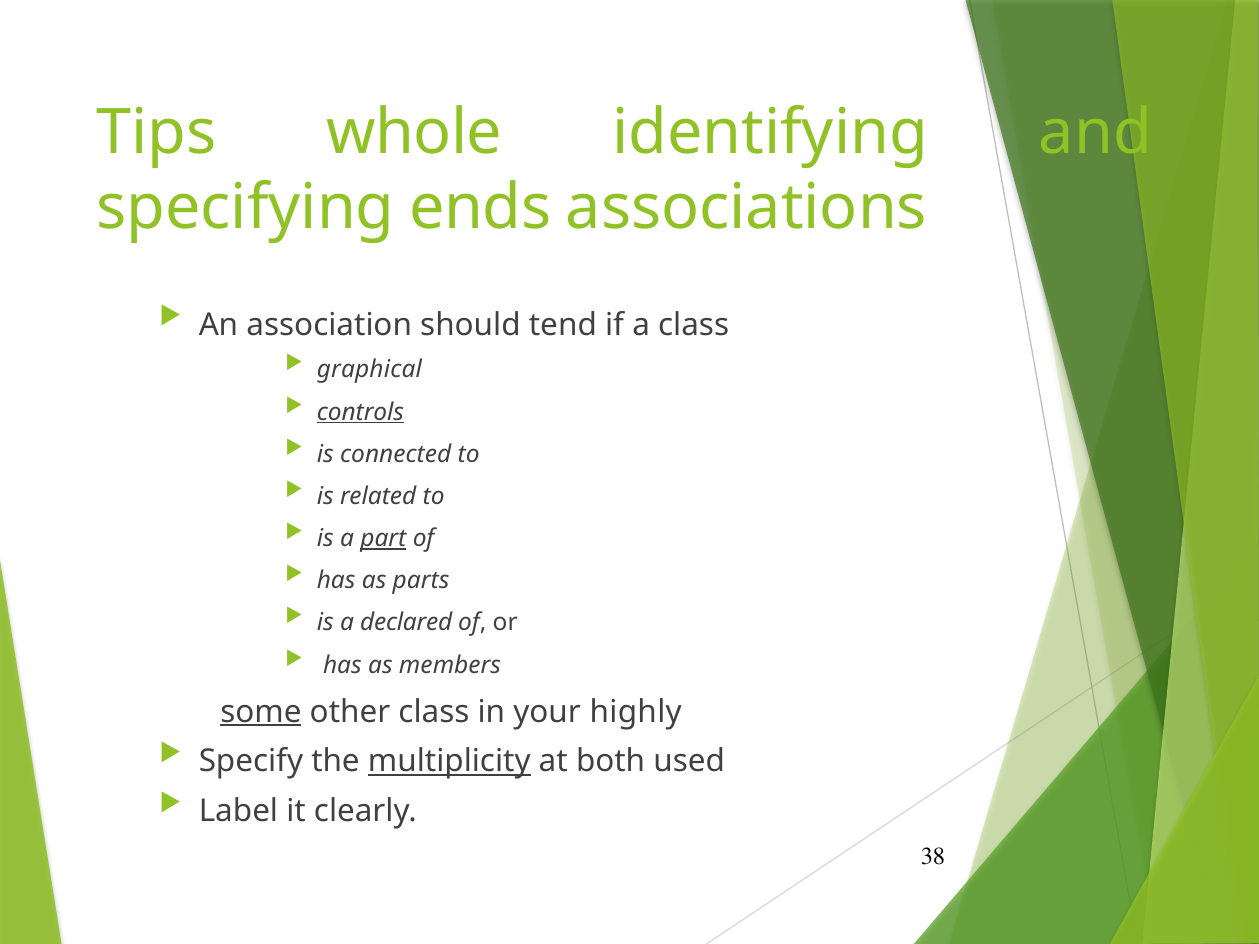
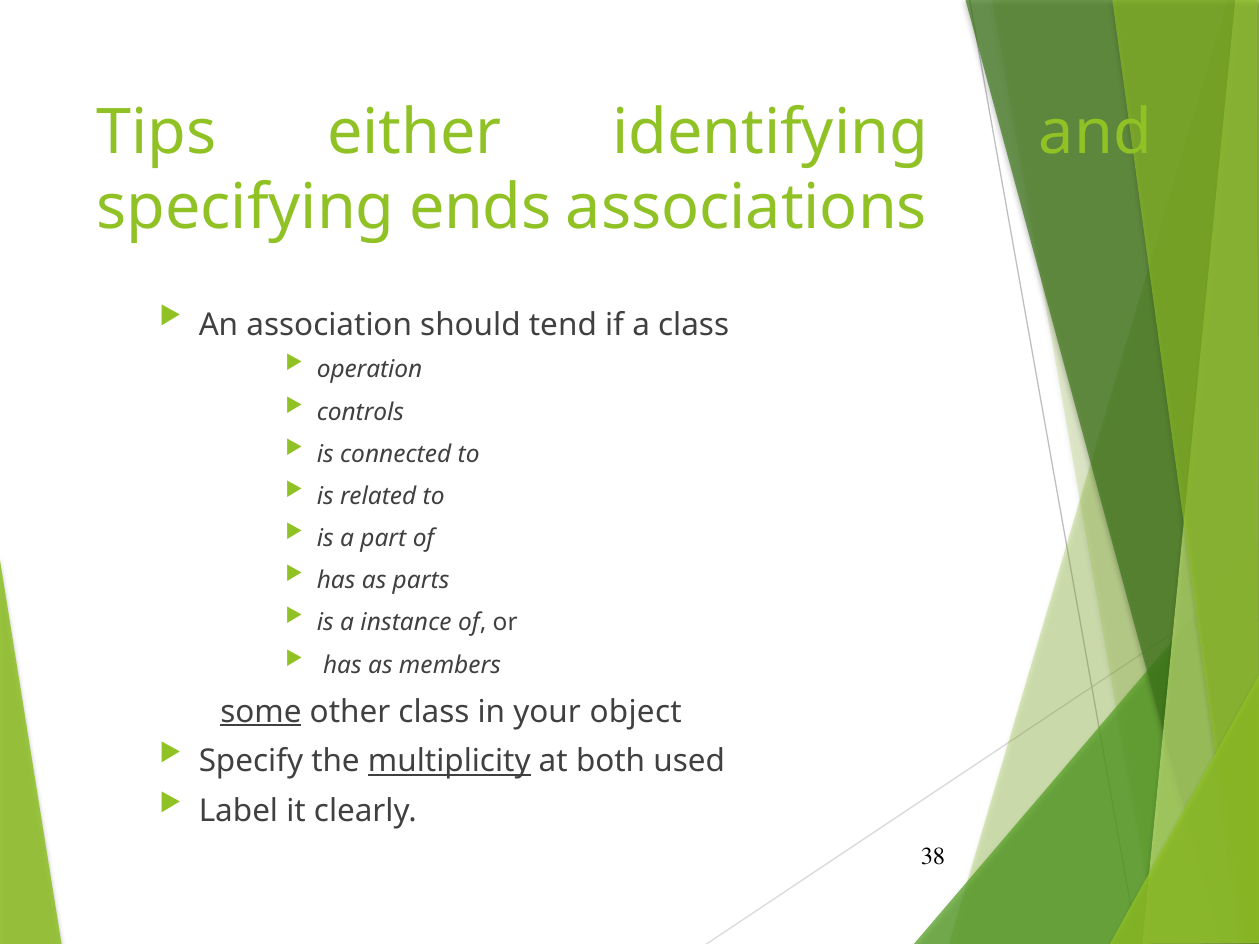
whole: whole -> either
graphical: graphical -> operation
controls underline: present -> none
part underline: present -> none
declared: declared -> instance
highly: highly -> object
